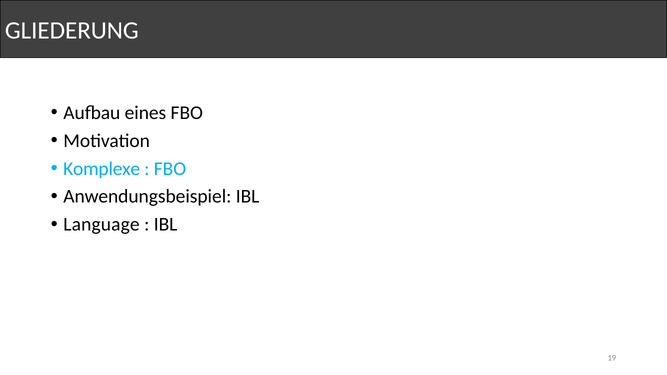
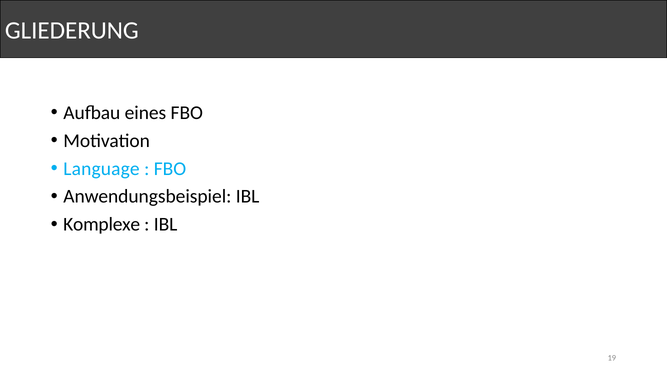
Komplexe: Komplexe -> Language
Language: Language -> Komplexe
